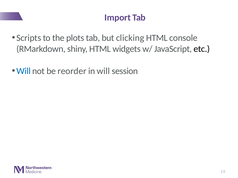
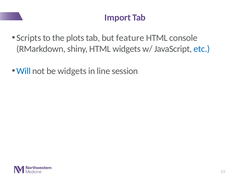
clicking: clicking -> feature
etc colour: black -> blue
be reorder: reorder -> widgets
in will: will -> line
